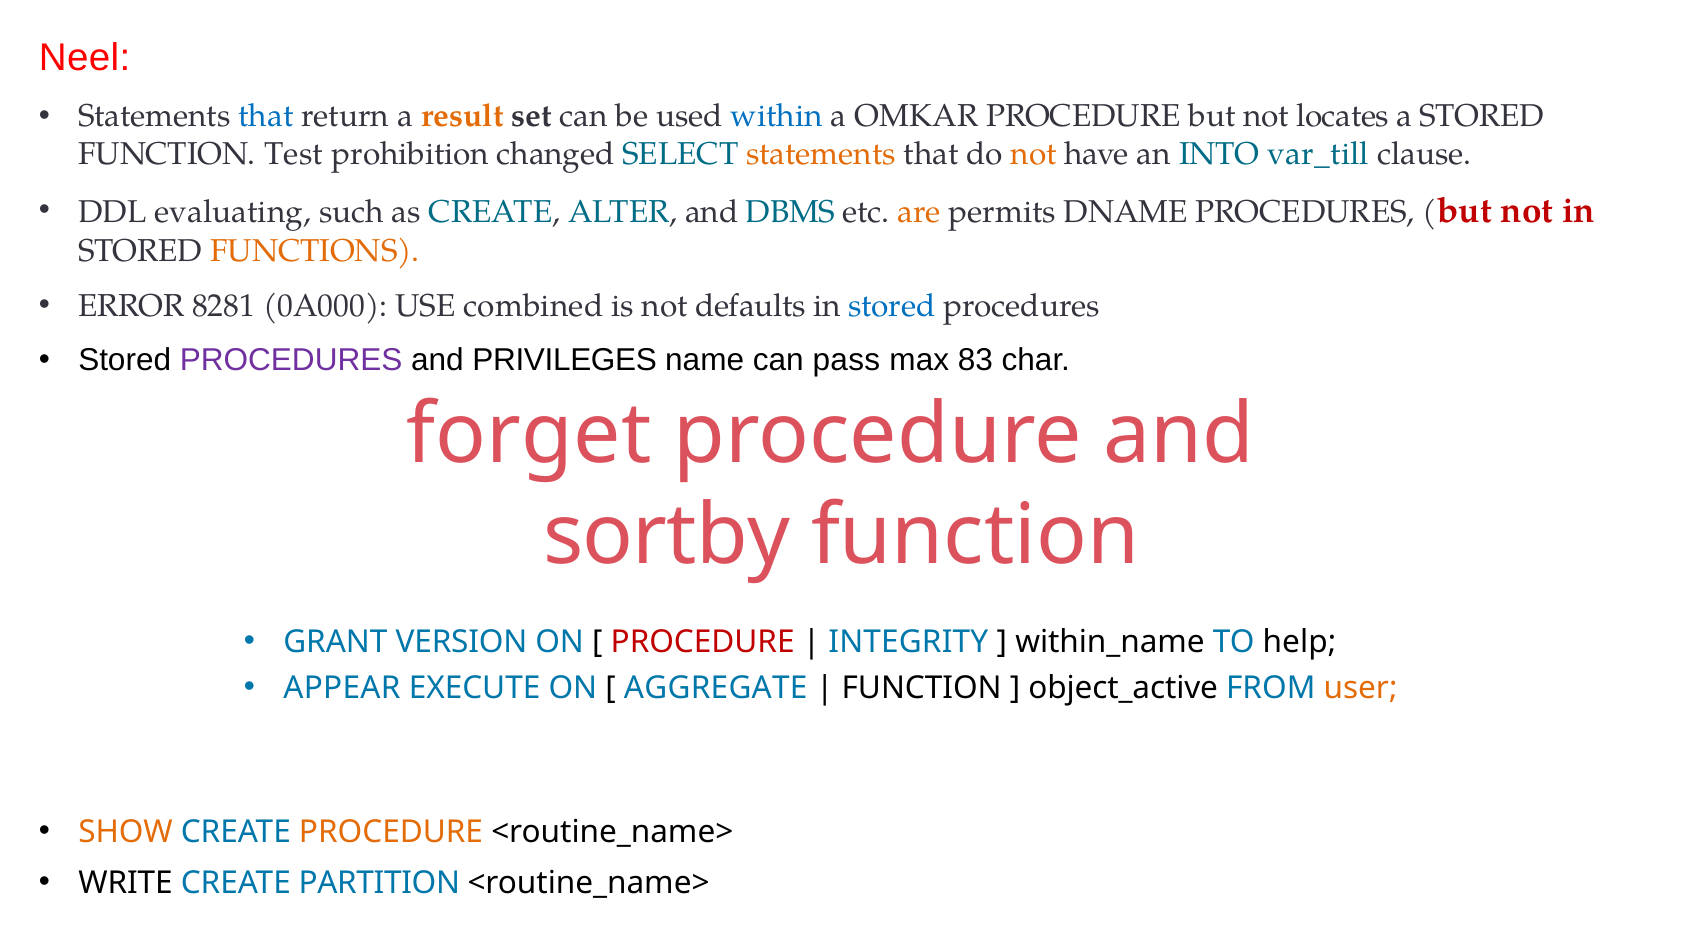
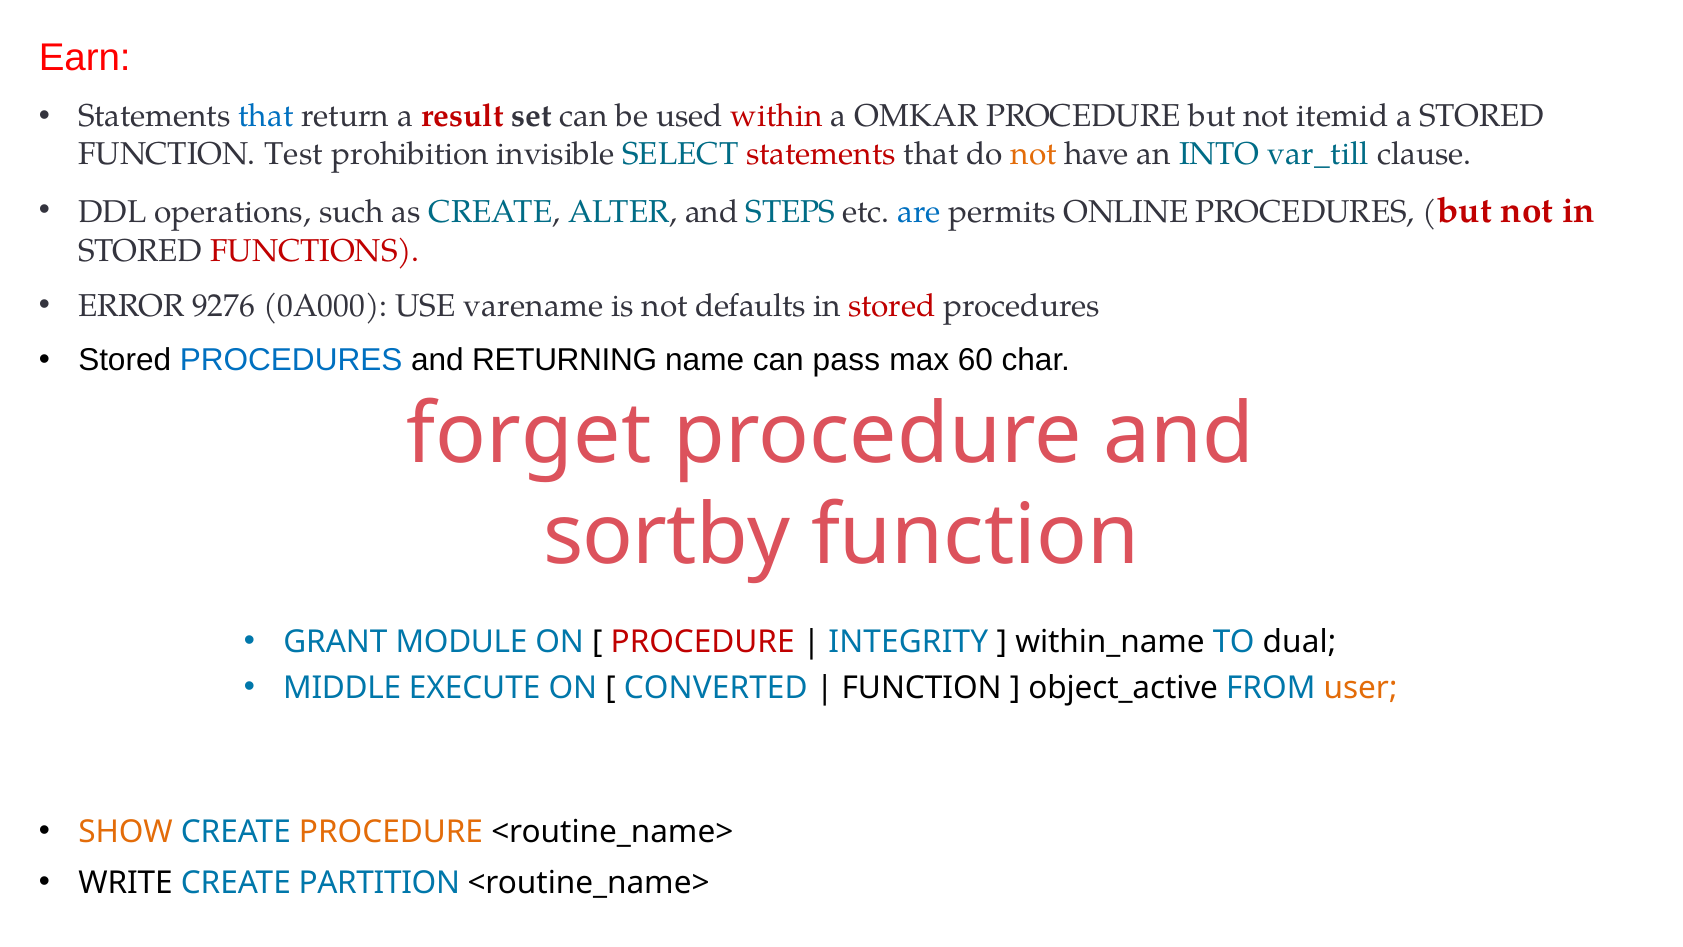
Neel: Neel -> Earn
result colour: orange -> red
within colour: blue -> red
locates: locates -> itemid
changed: changed -> invisible
statements at (821, 154) colour: orange -> red
evaluating: evaluating -> operations
DBMS: DBMS -> STEPS
are colour: orange -> blue
DNAME: DNAME -> ONLINE
FUNCTIONS colour: orange -> red
8281: 8281 -> 9276
combined: combined -> varename
stored at (892, 306) colour: blue -> red
PROCEDURES at (291, 360) colour: purple -> blue
PRIVILEGES: PRIVILEGES -> RETURNING
83: 83 -> 60
VERSION: VERSION -> MODULE
help: help -> dual
APPEAR: APPEAR -> MIDDLE
AGGREGATE: AGGREGATE -> CONVERTED
